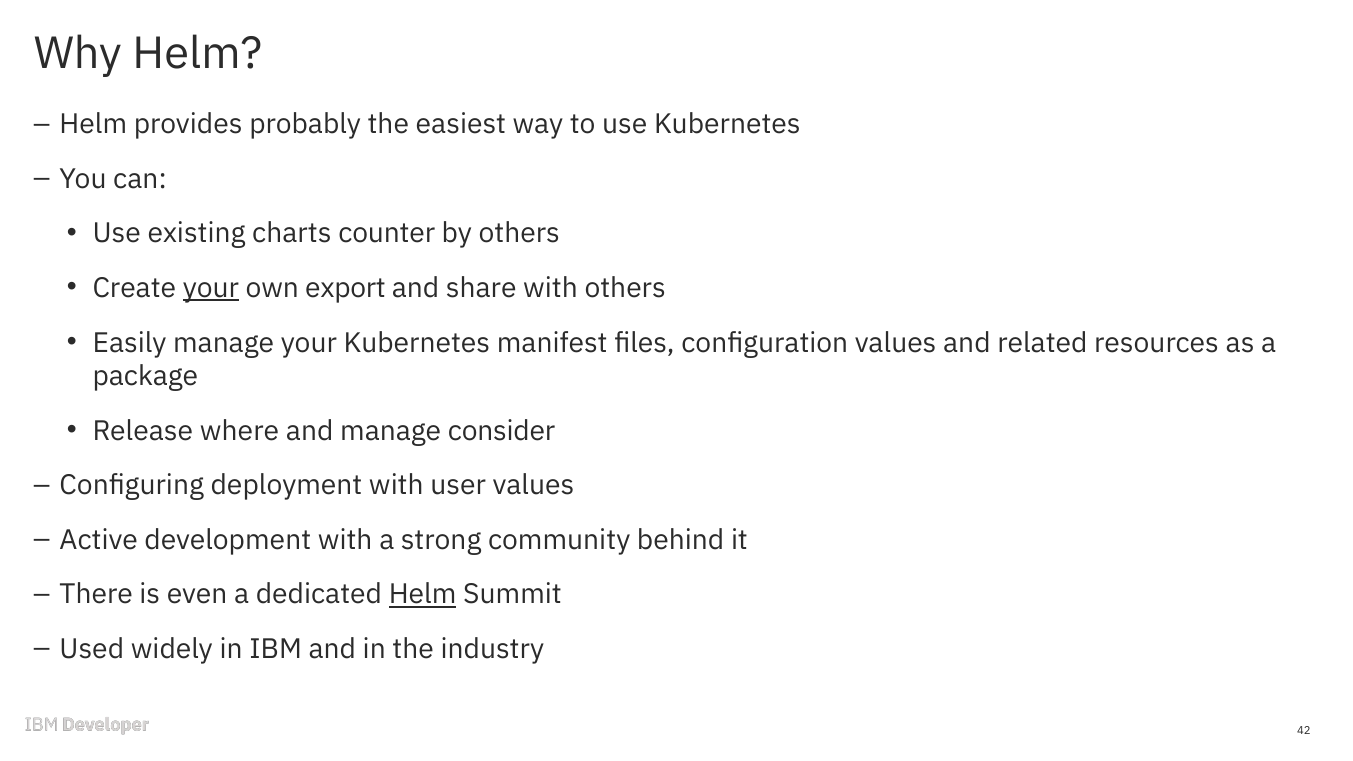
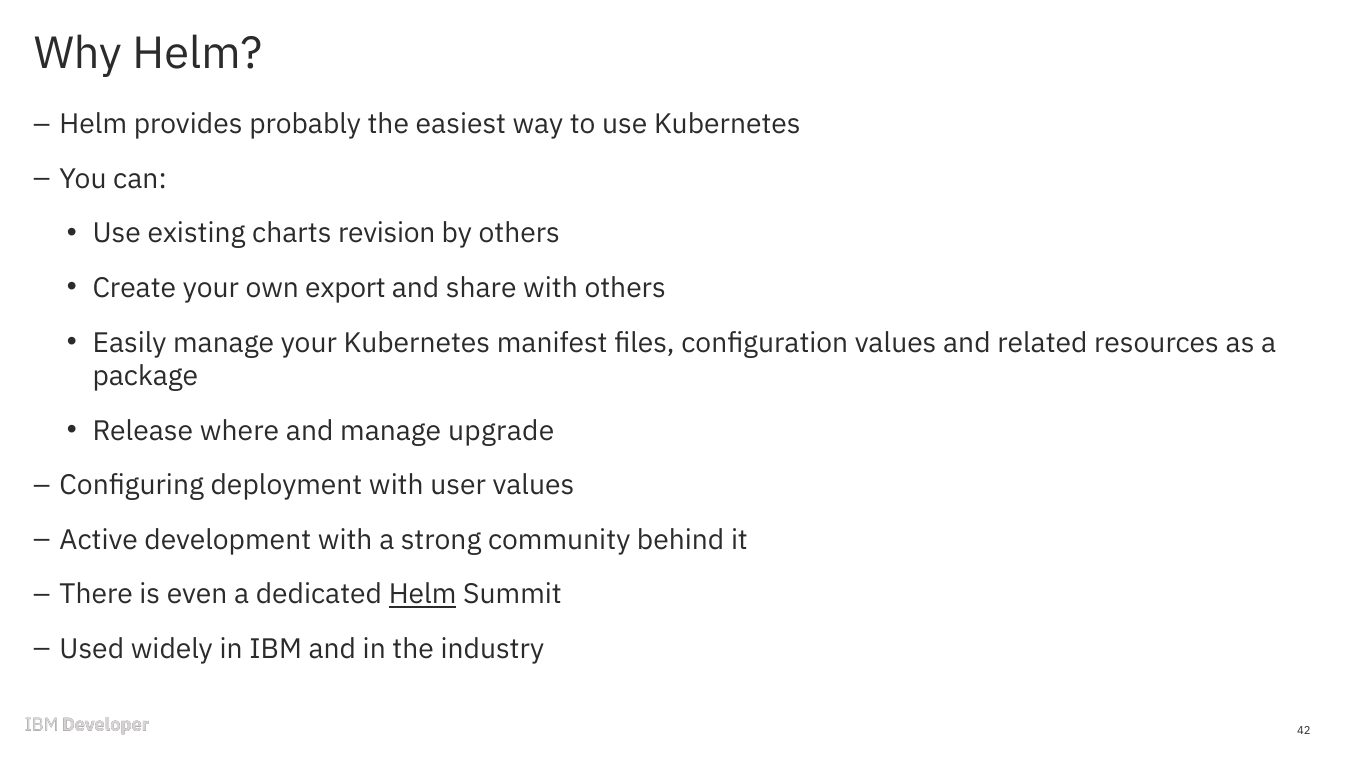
counter: counter -> revision
your at (211, 288) underline: present -> none
consider: consider -> upgrade
